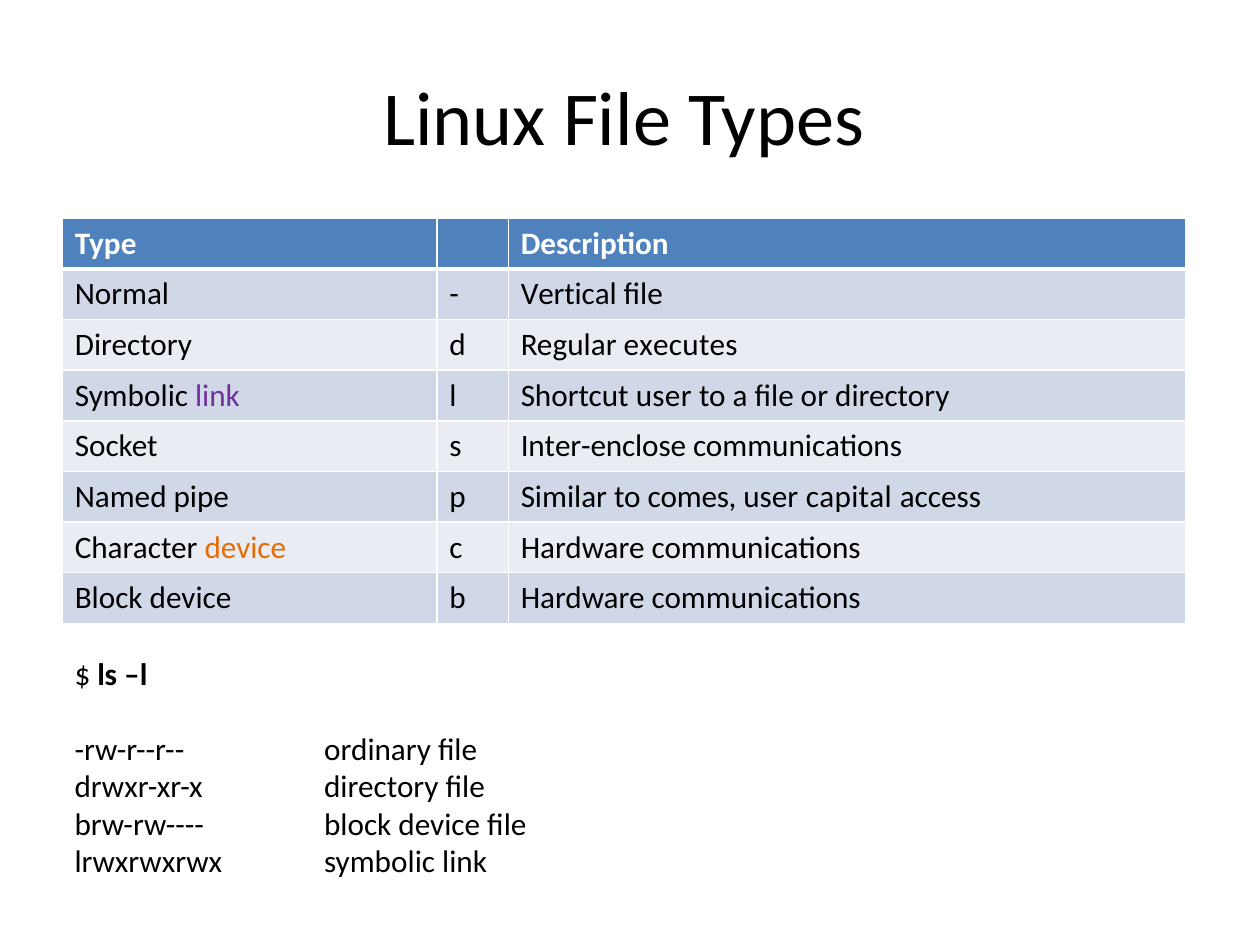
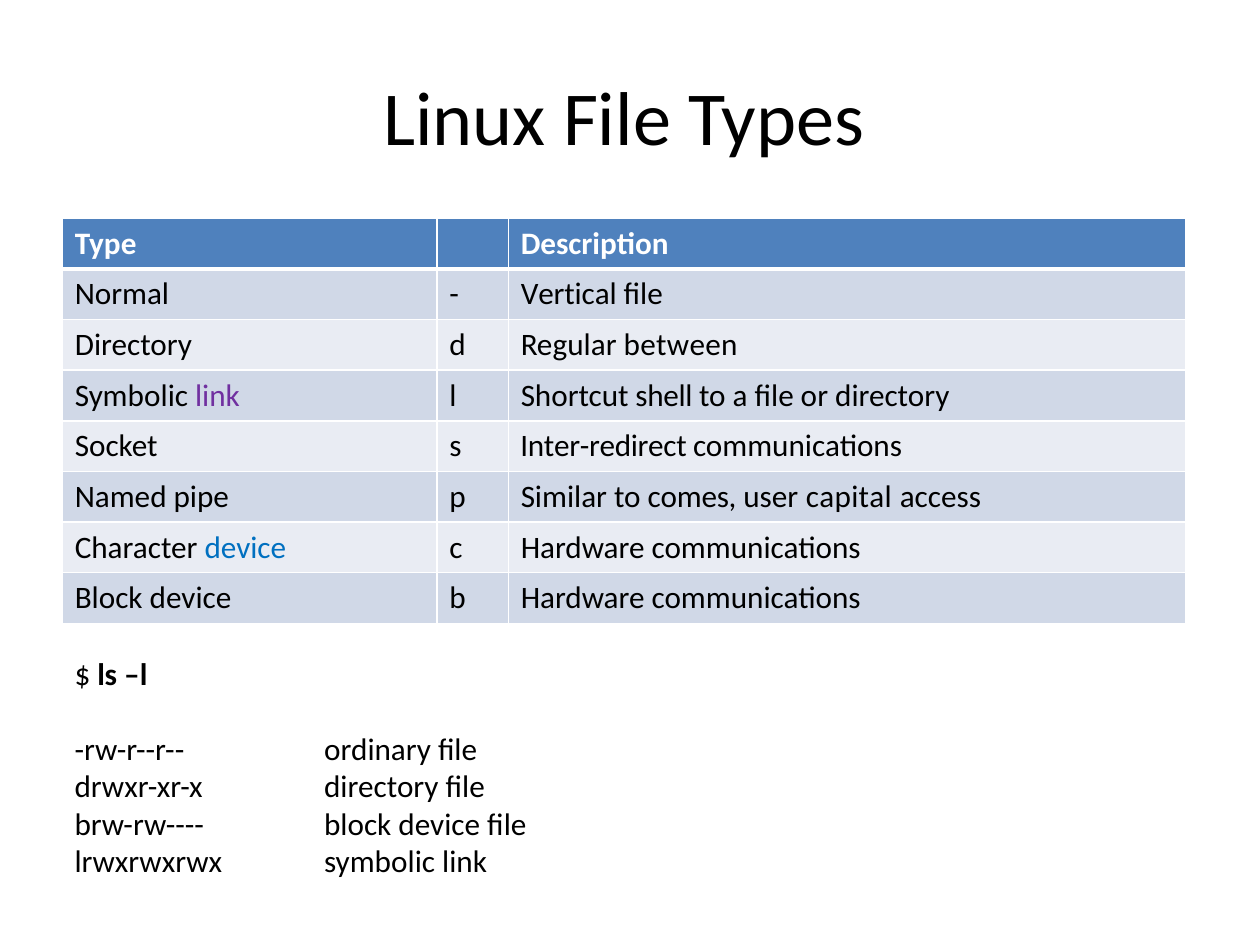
executes: executes -> between
Shortcut user: user -> shell
Inter-enclose: Inter-enclose -> Inter-redirect
device at (245, 548) colour: orange -> blue
